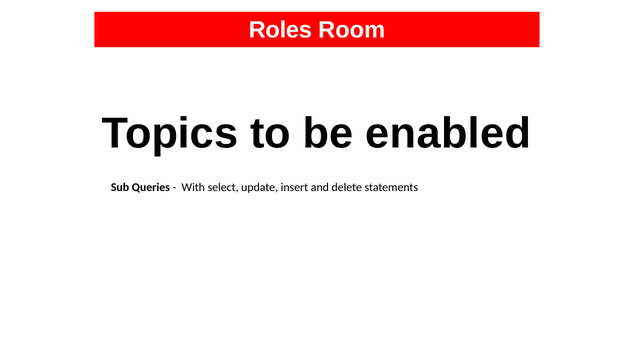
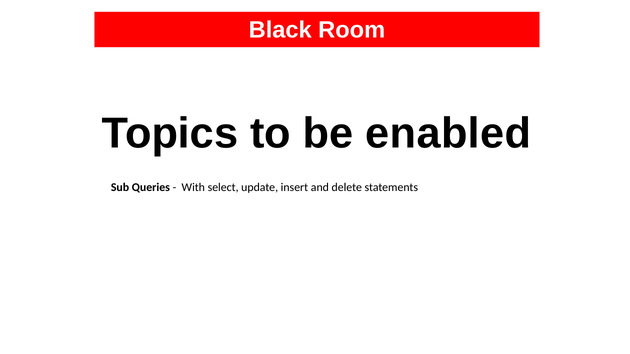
Roles: Roles -> Black
